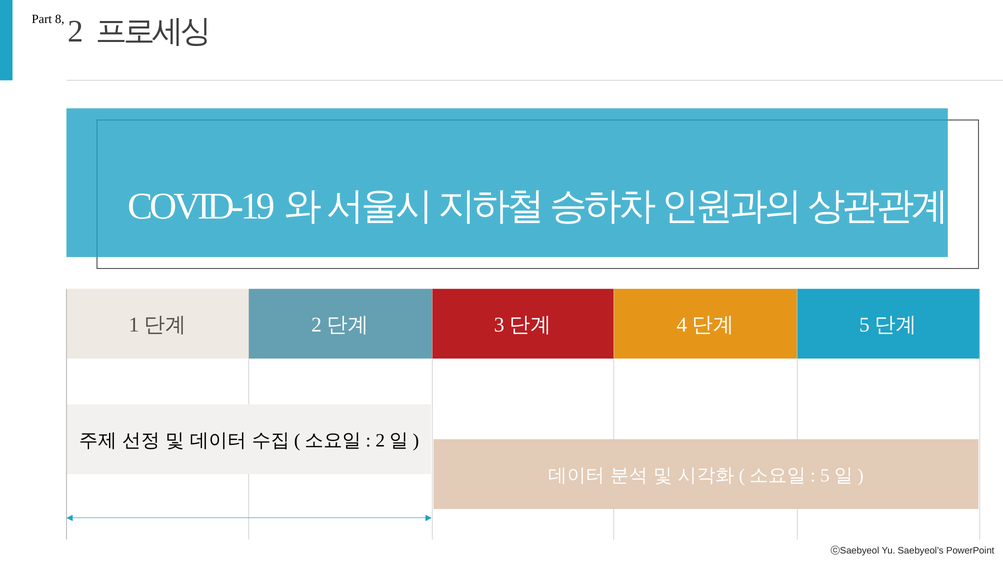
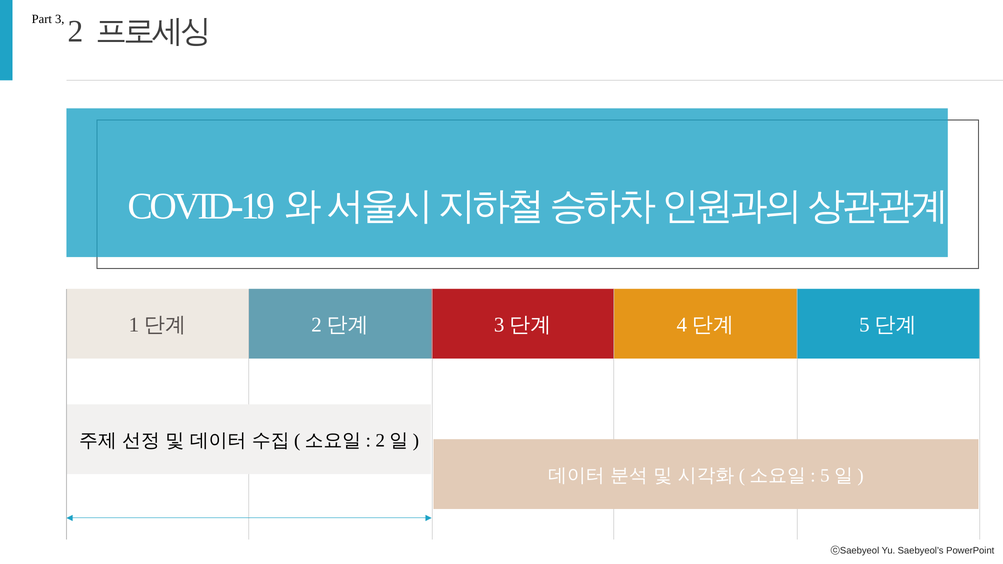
8: 8 -> 3
